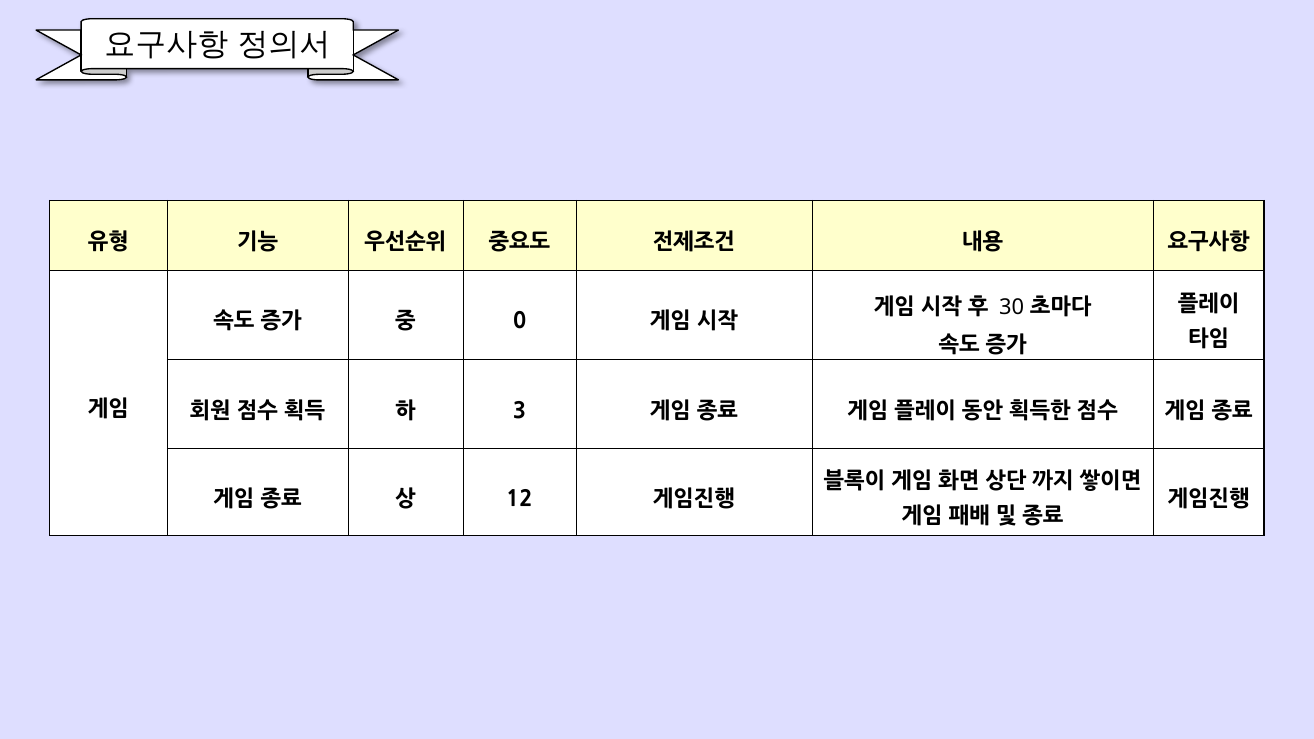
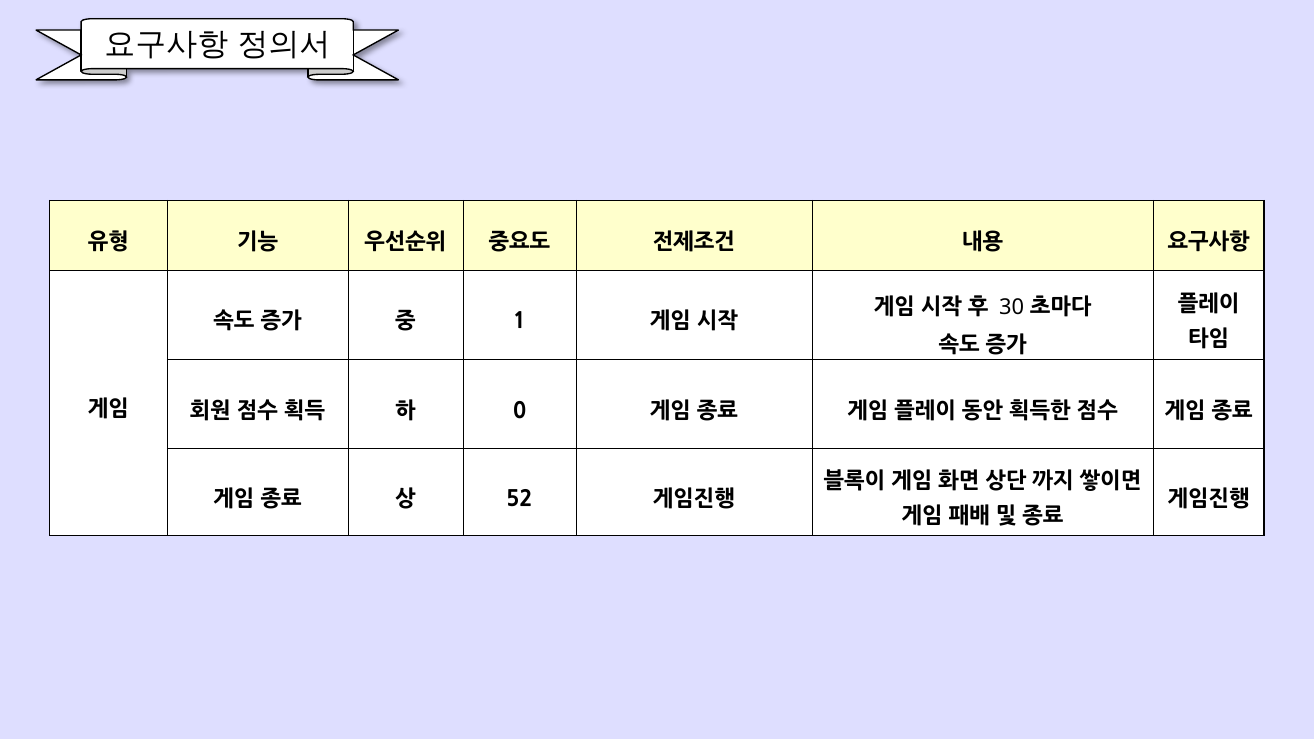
0: 0 -> 1
3: 3 -> 0
12: 12 -> 52
